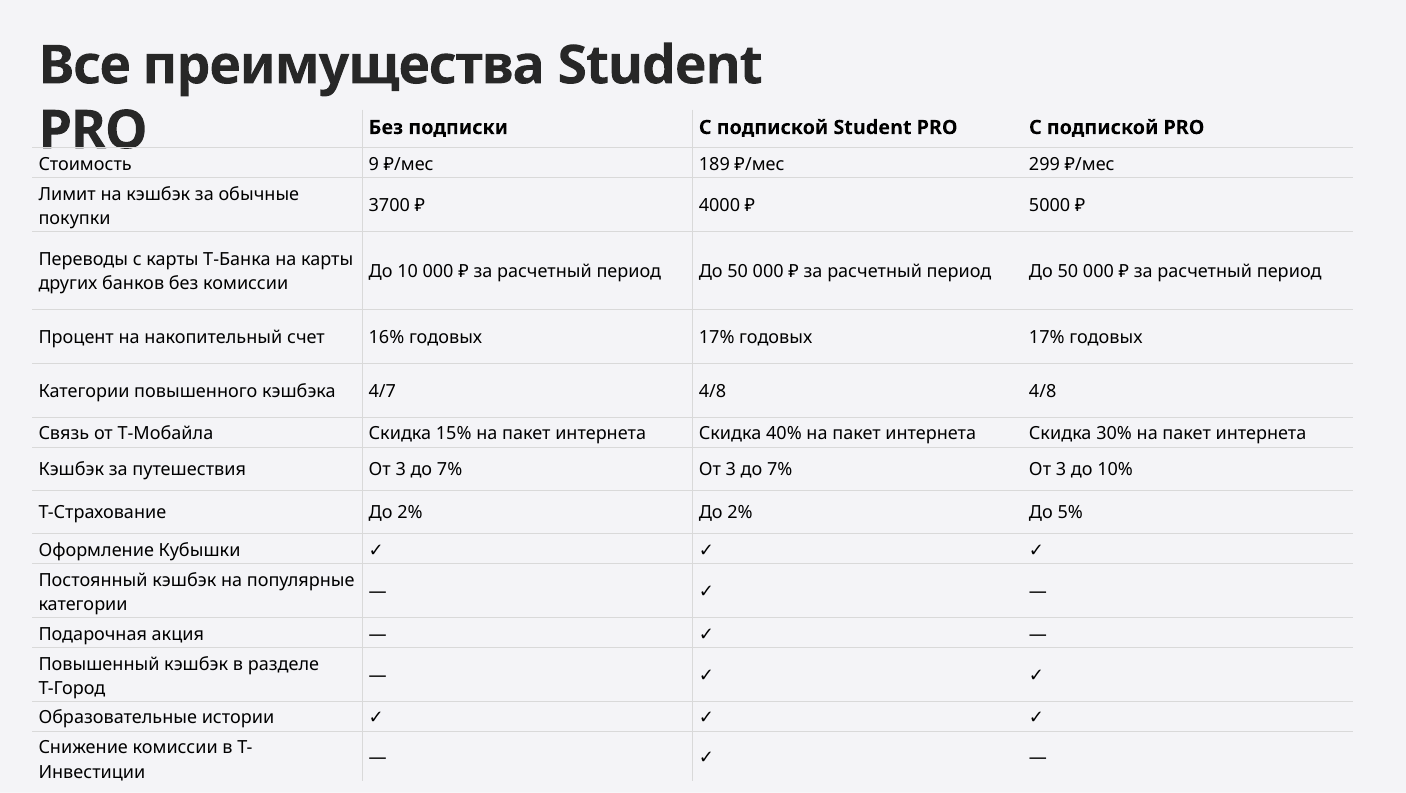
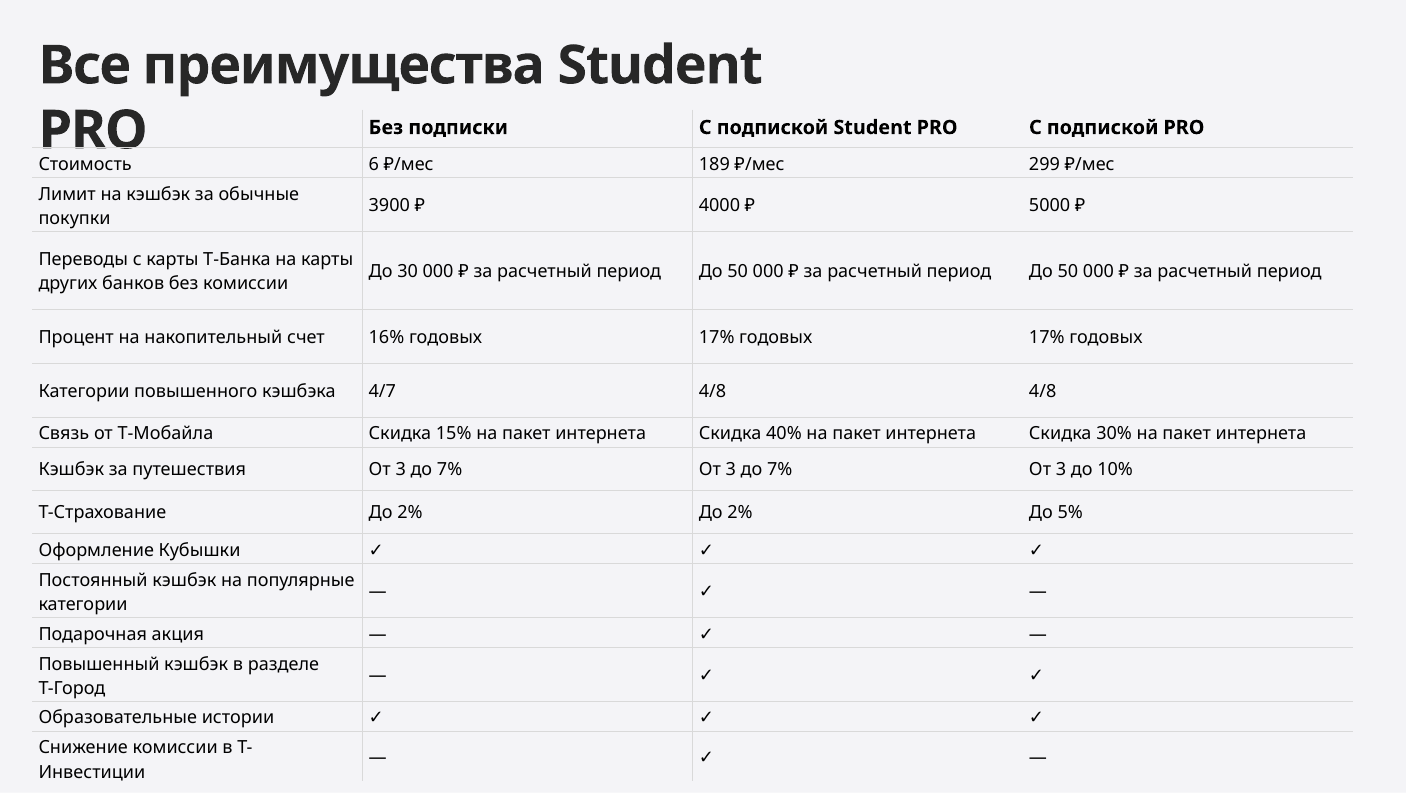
9: 9 -> 6
3700: 3700 -> 3900
10: 10 -> 30
